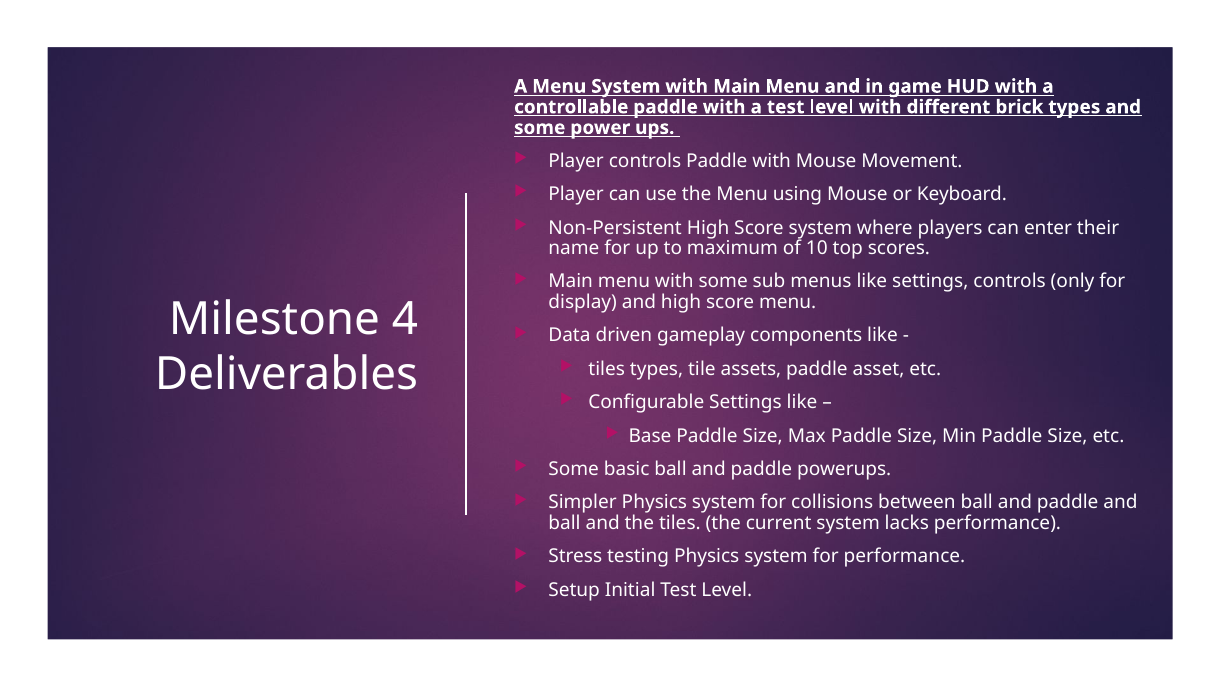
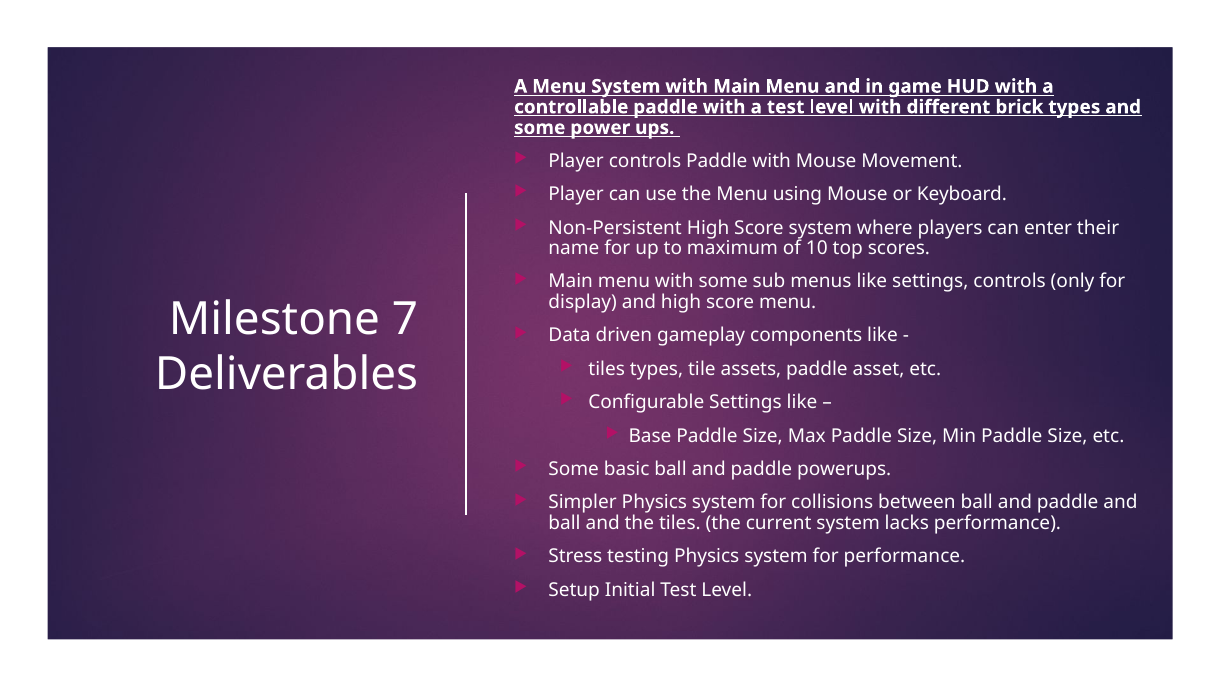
4: 4 -> 7
